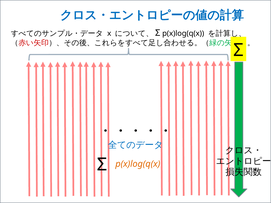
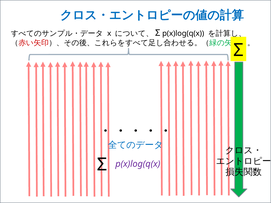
p(x)log(q(x at (138, 164) colour: orange -> purple
